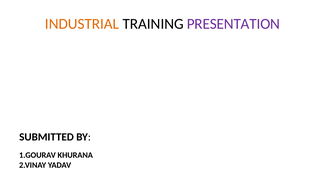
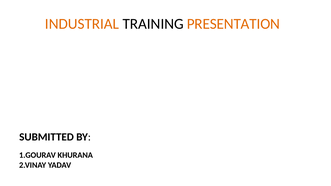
PRESENTATION colour: purple -> orange
